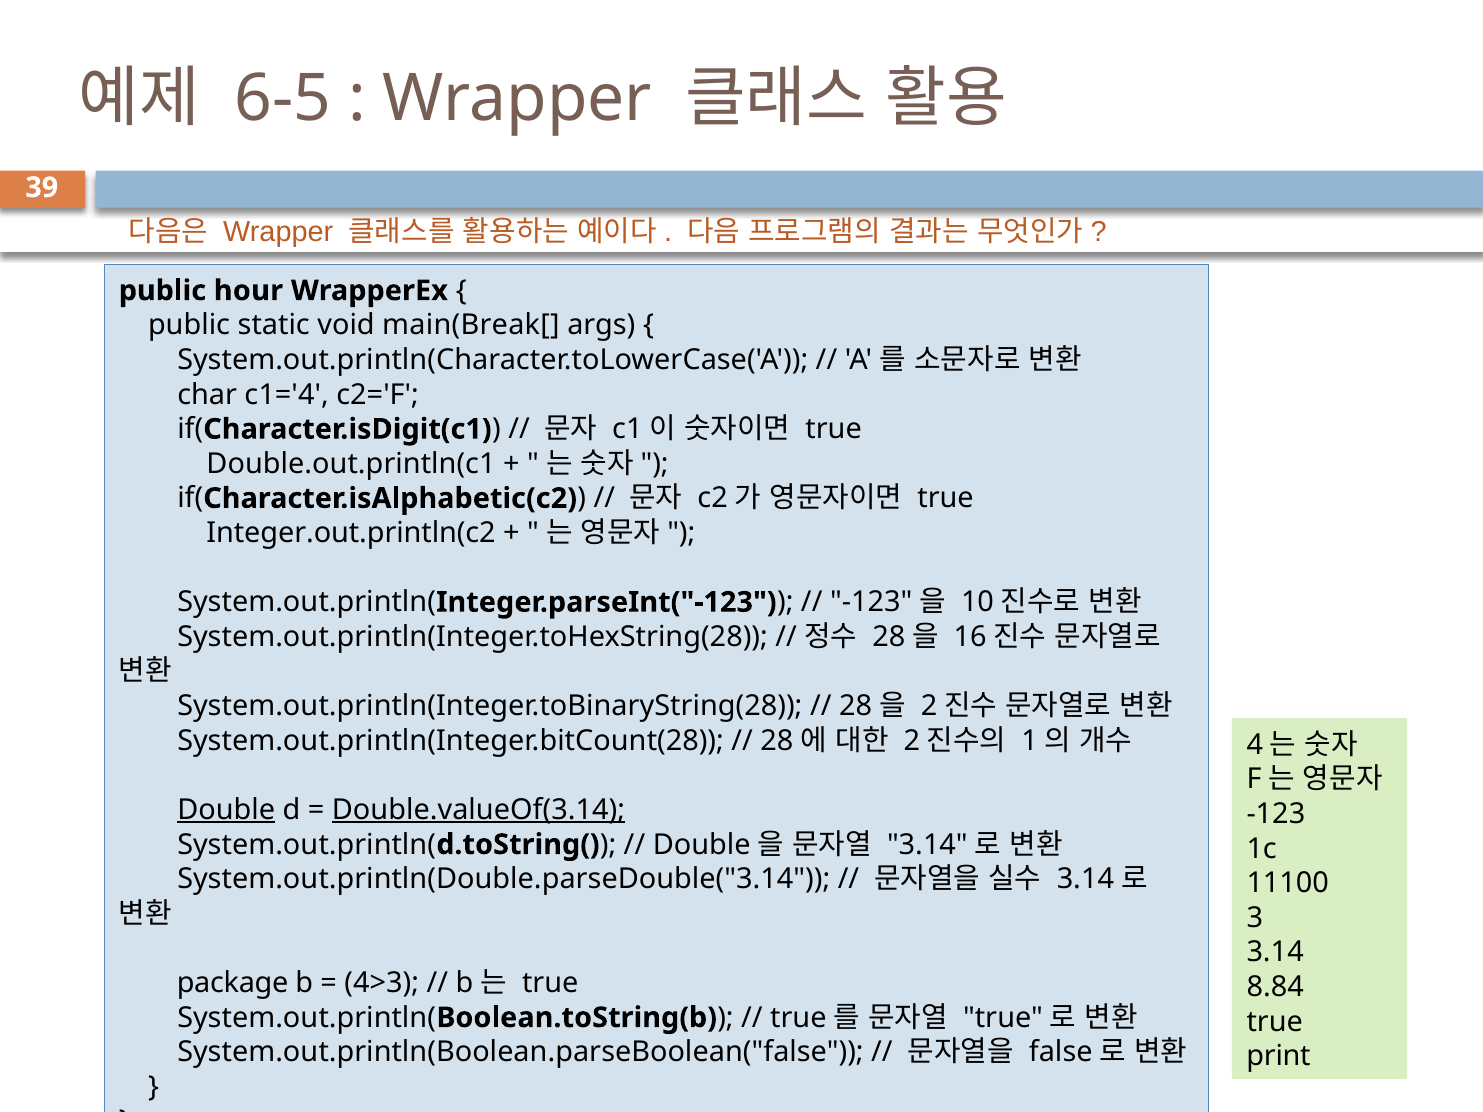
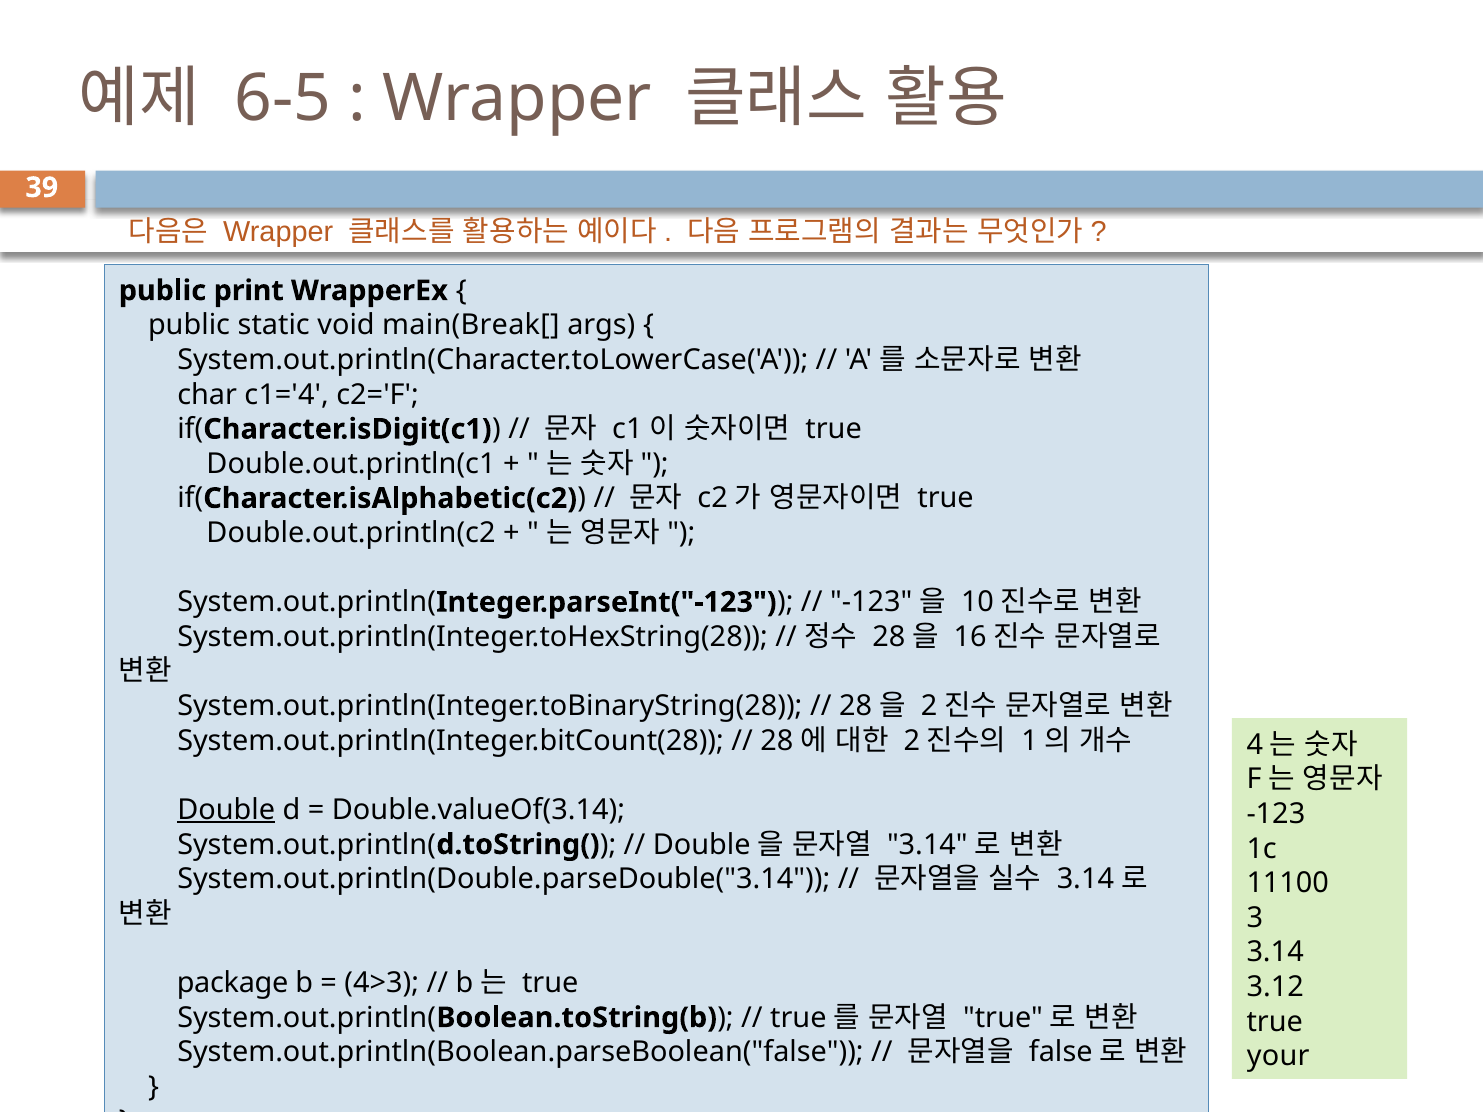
hour: hour -> print
Integer.out.println(c2: Integer.out.println(c2 -> Double.out.println(c2
Double.valueOf(3.14 underline: present -> none
8.84: 8.84 -> 3.12
print: print -> your
